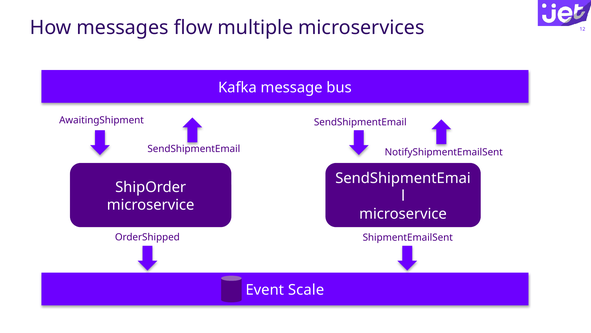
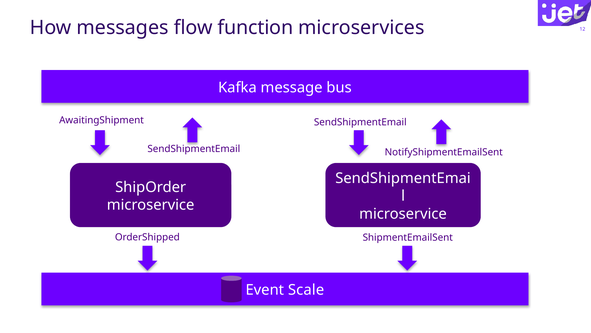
multiple: multiple -> function
